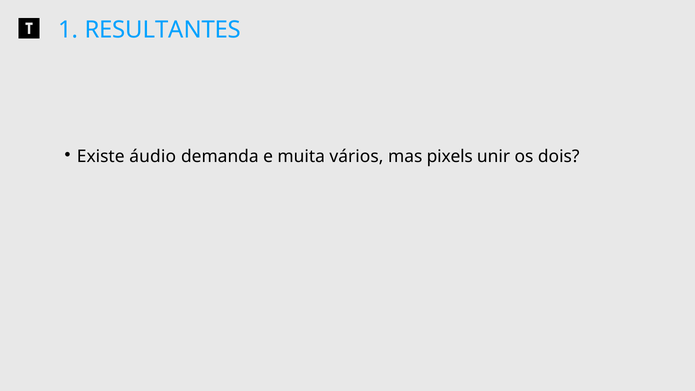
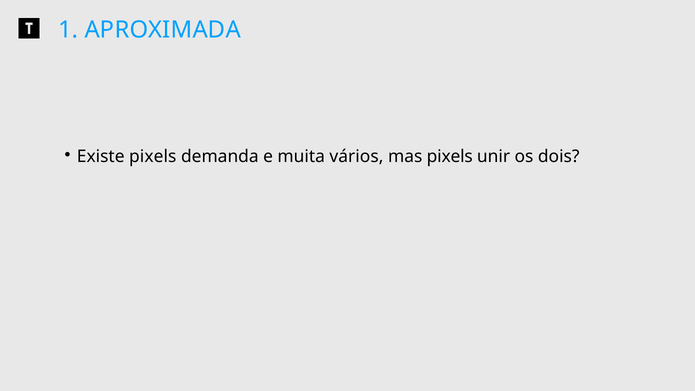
RESULTANTES: RESULTANTES -> APROXIMADA
Existe áudio: áudio -> pixels
